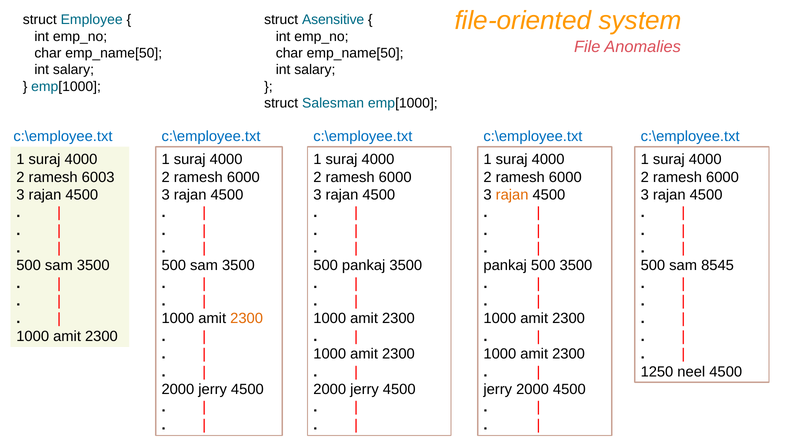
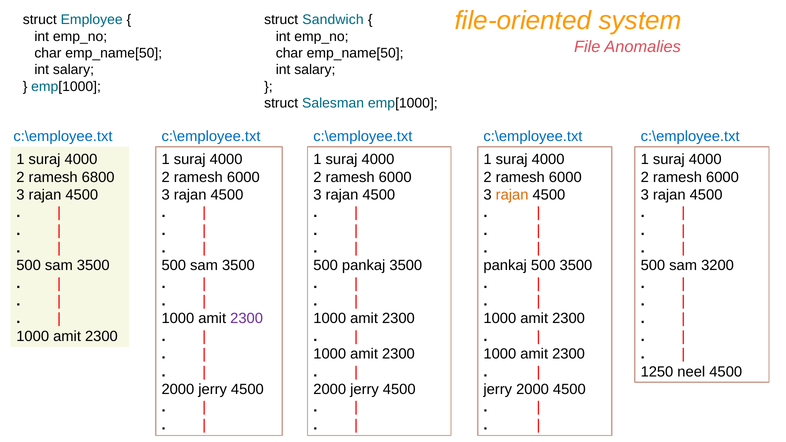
Asensitive: Asensitive -> Sandwich
6003: 6003 -> 6800
8545: 8545 -> 3200
2300 at (247, 319) colour: orange -> purple
